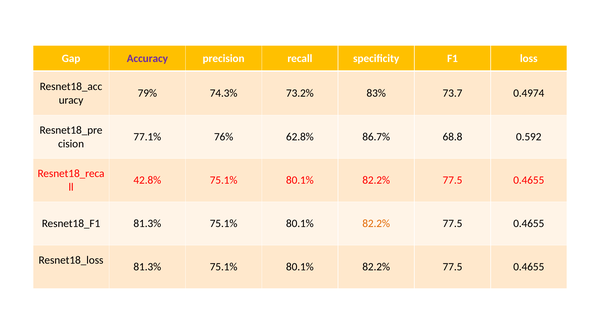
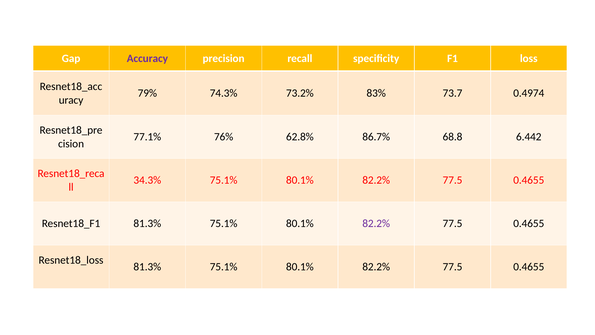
0.592: 0.592 -> 6.442
42.8%: 42.8% -> 34.3%
82.2% at (376, 223) colour: orange -> purple
